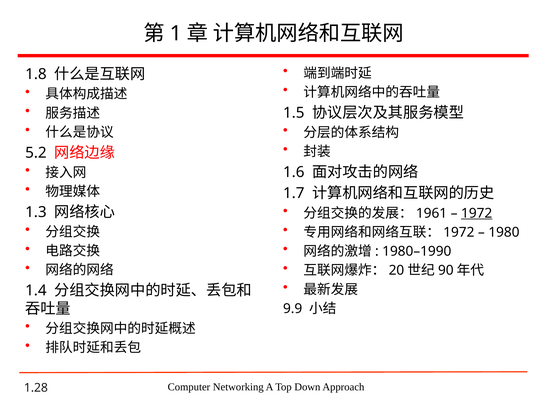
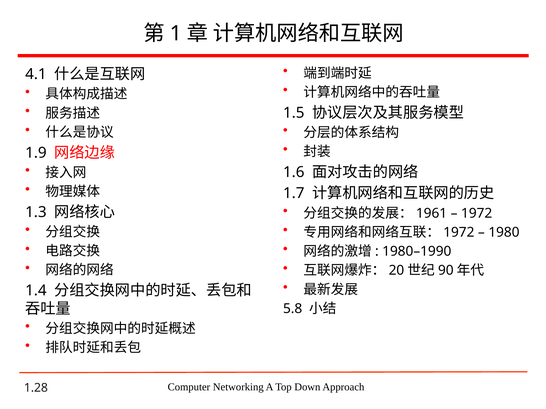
1.8: 1.8 -> 4.1
5.2: 5.2 -> 1.9
1972 underline: present -> none
9.9: 9.9 -> 5.8
